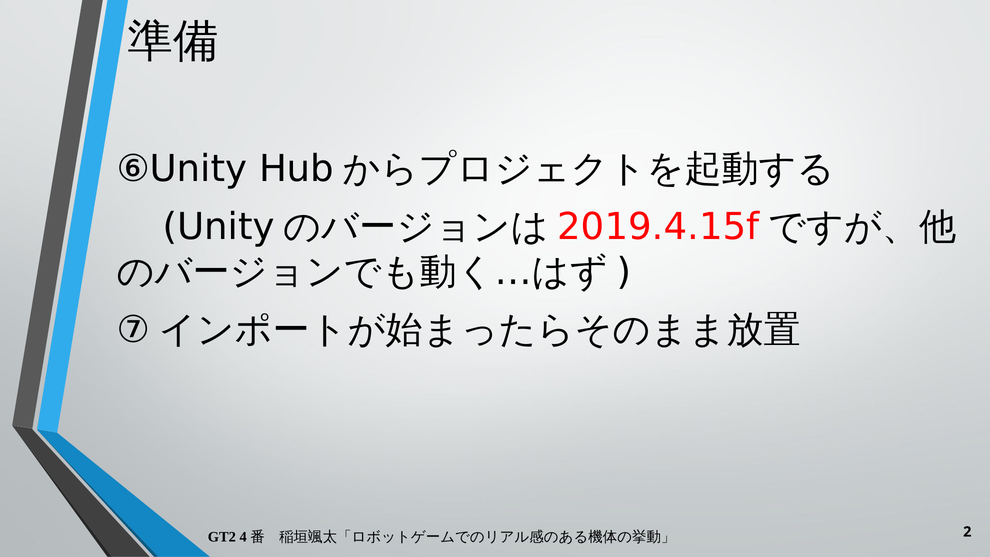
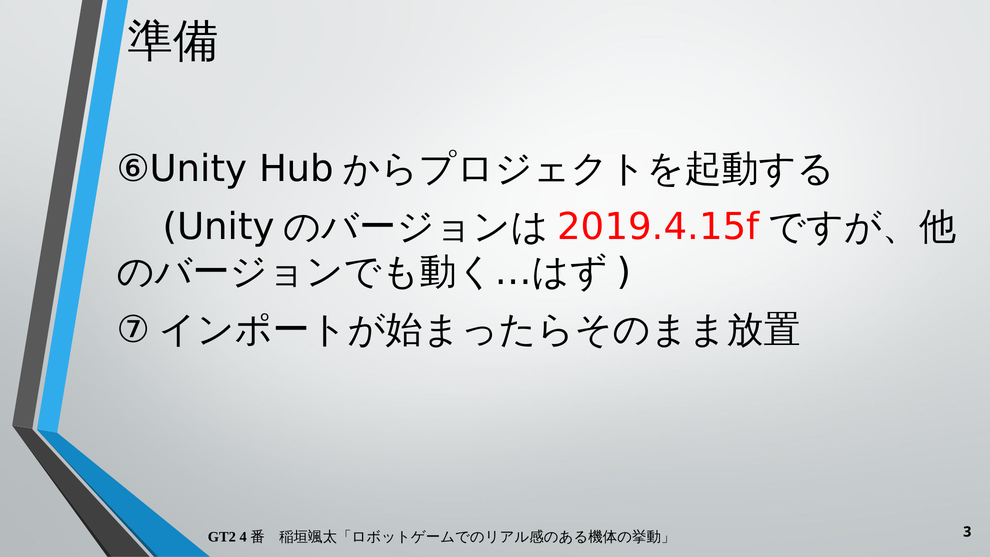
2: 2 -> 3
